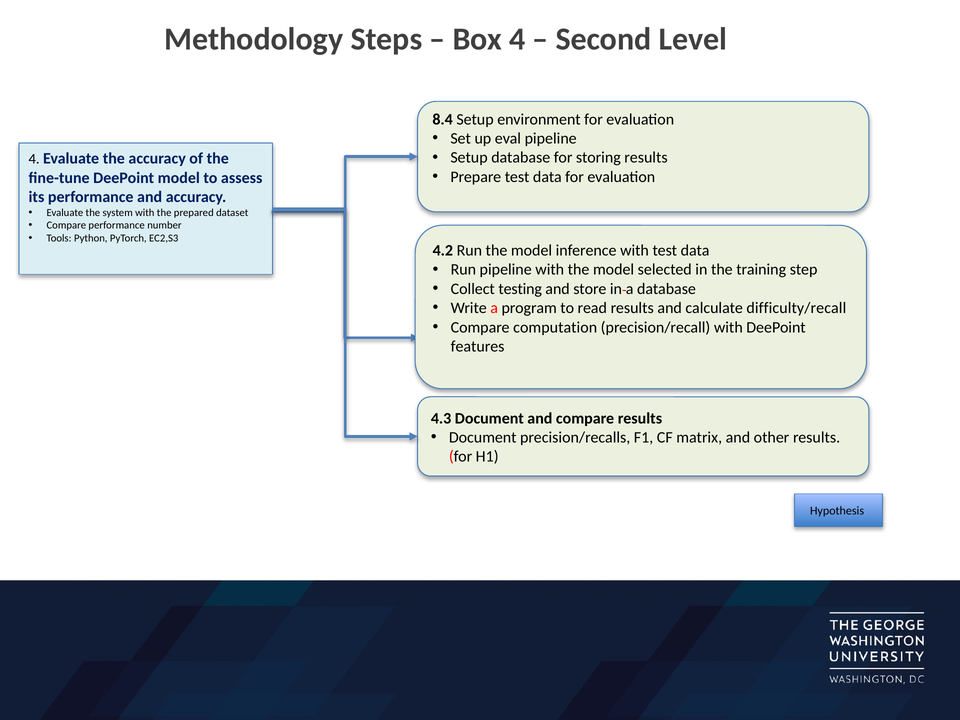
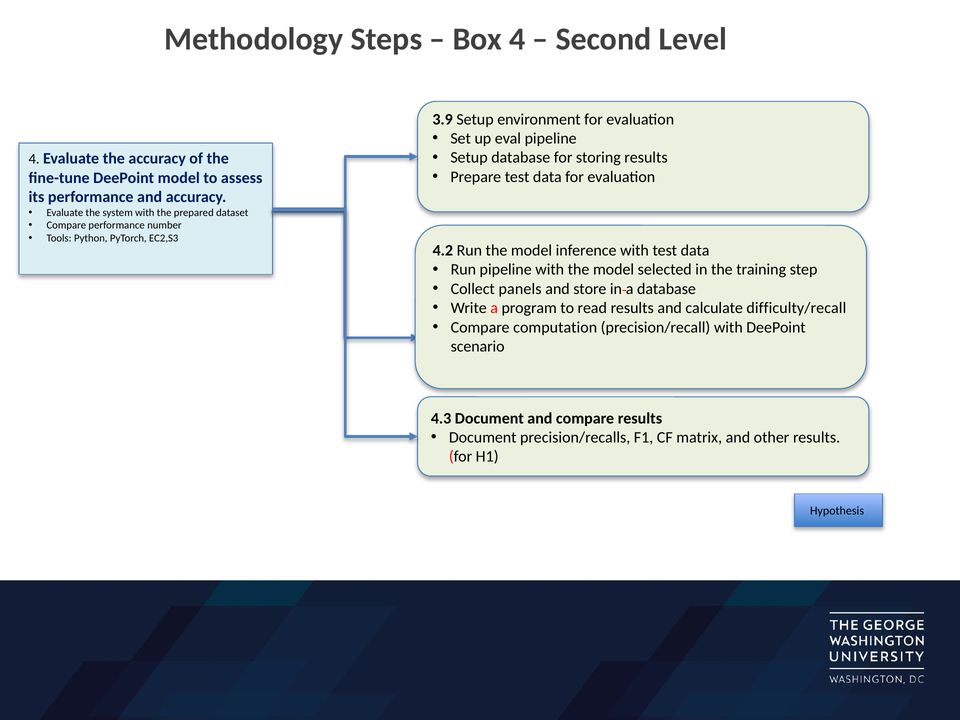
8.4: 8.4 -> 3.9
testing: testing -> panels
features: features -> scenario
